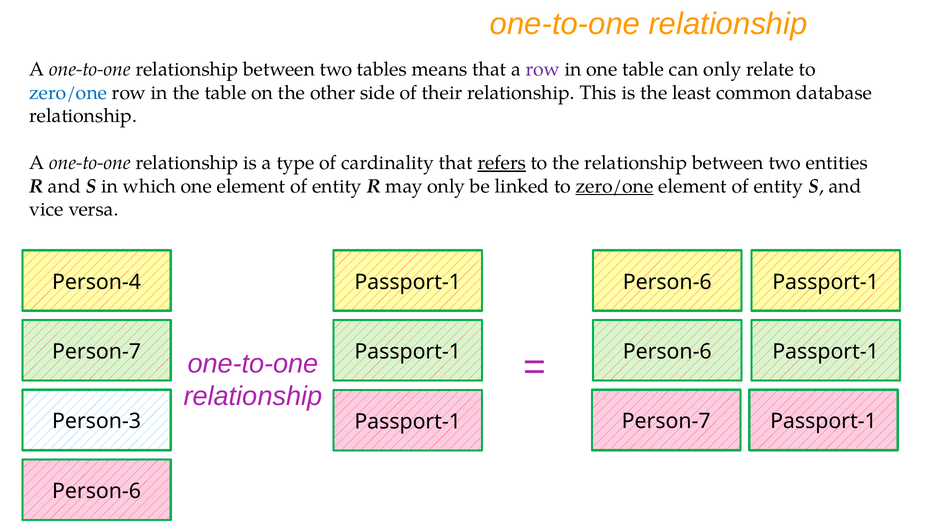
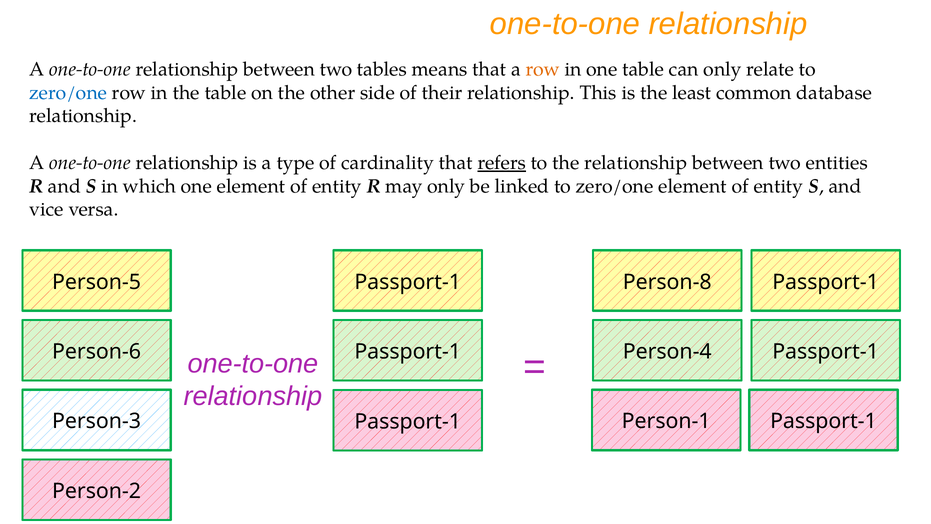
row at (543, 69) colour: purple -> orange
zero/one at (615, 186) underline: present -> none
Person-4: Person-4 -> Person-5
Person-6 at (667, 282): Person-6 -> Person-8
Person-7 at (97, 352): Person-7 -> Person-6
Person-6 at (667, 352): Person-6 -> Person-4
Person-3 Passport-1 Person-7: Person-7 -> Person-1
Person-6 at (97, 491): Person-6 -> Person-2
